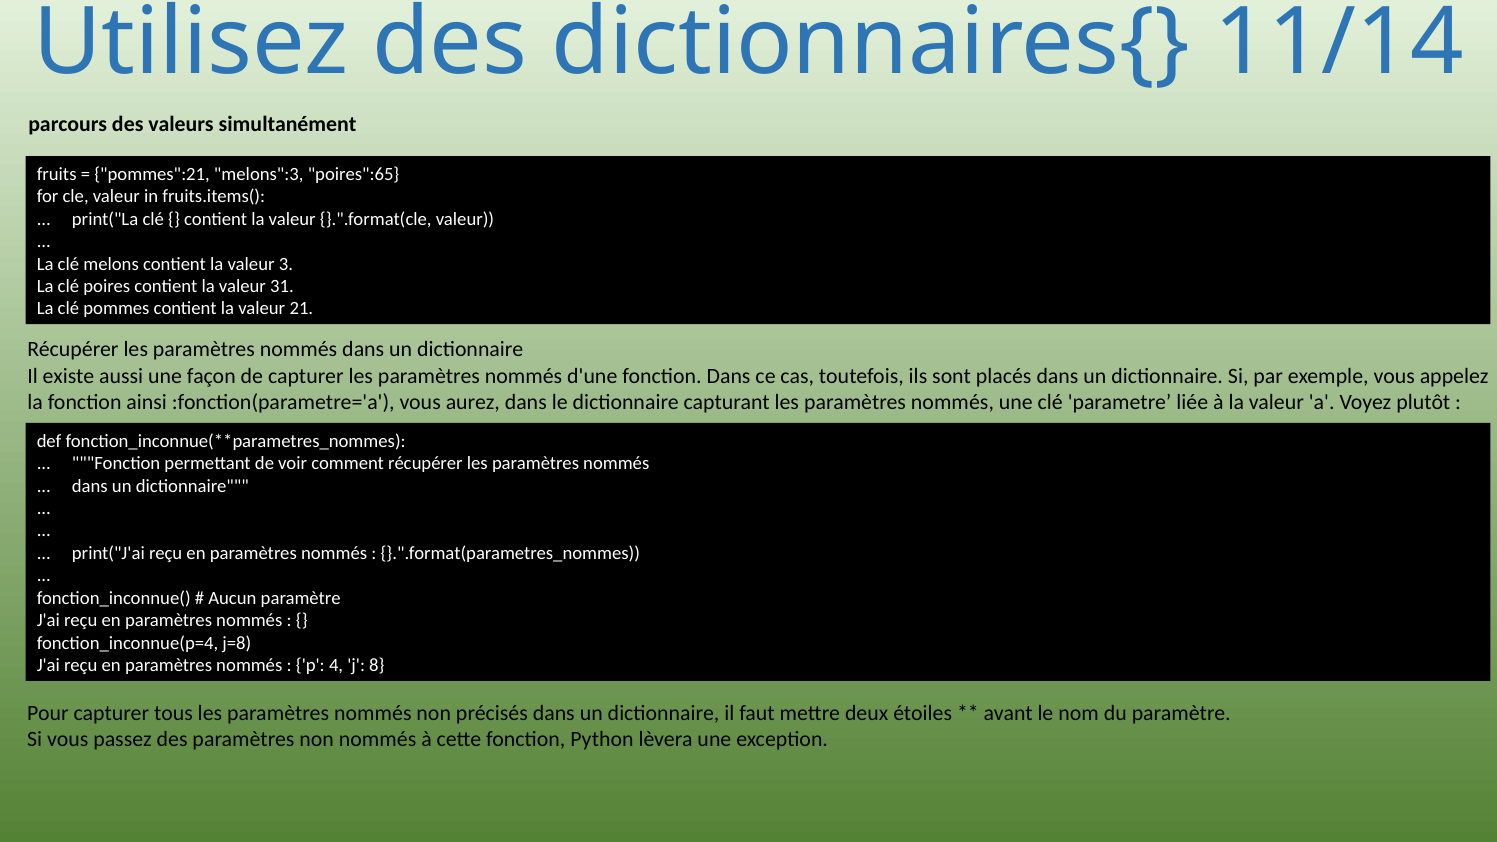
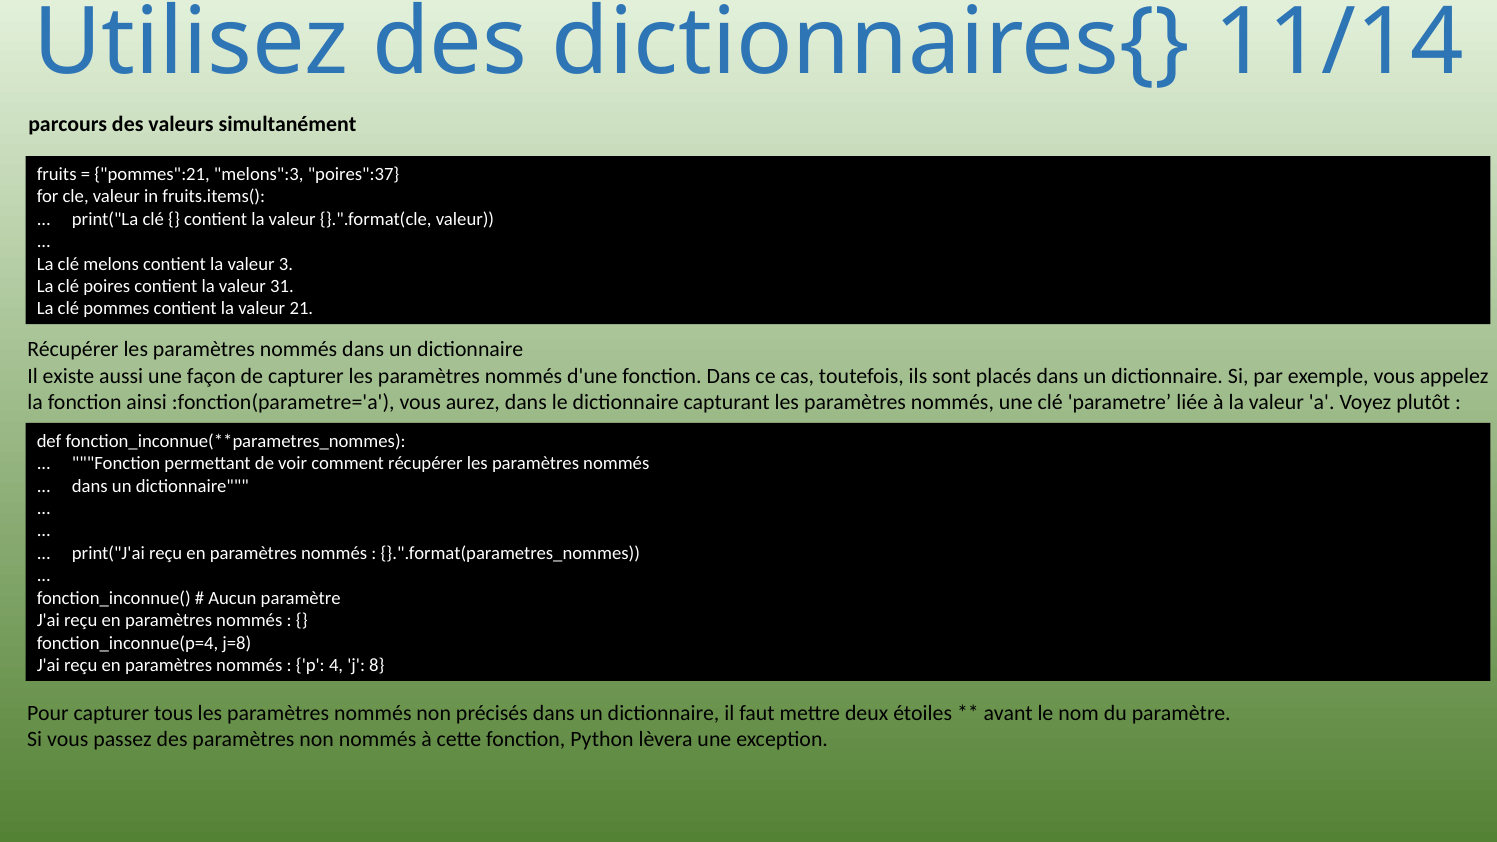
poires":65: poires":65 -> poires":37
